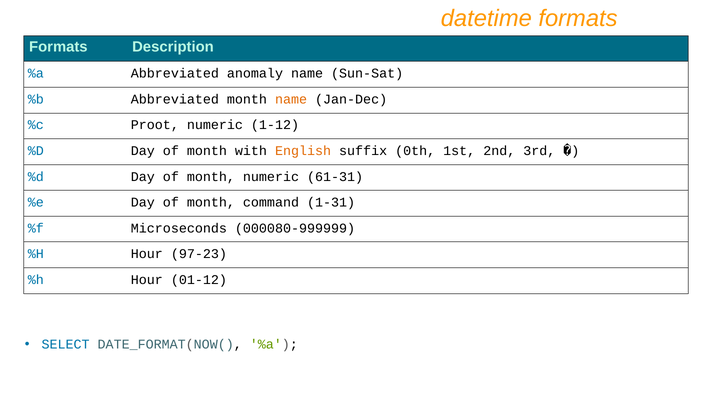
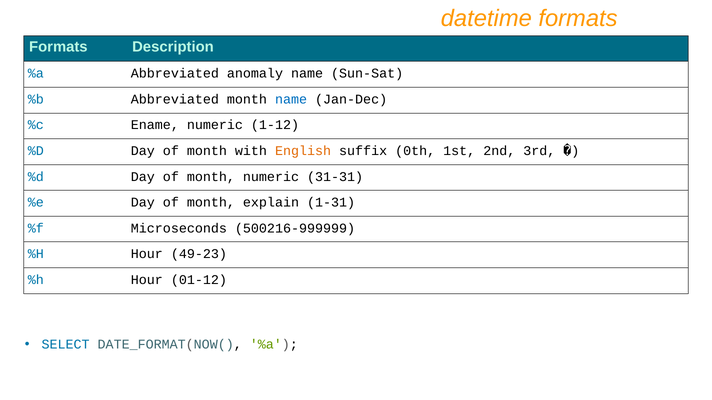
name at (291, 99) colour: orange -> blue
Proot: Proot -> Ename
61-31: 61-31 -> 31-31
command: command -> explain
000080-999999: 000080-999999 -> 500216-999999
97-23: 97-23 -> 49-23
